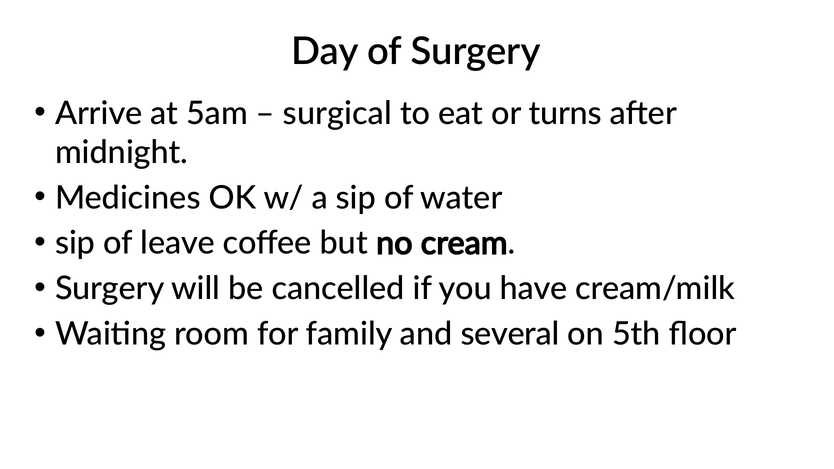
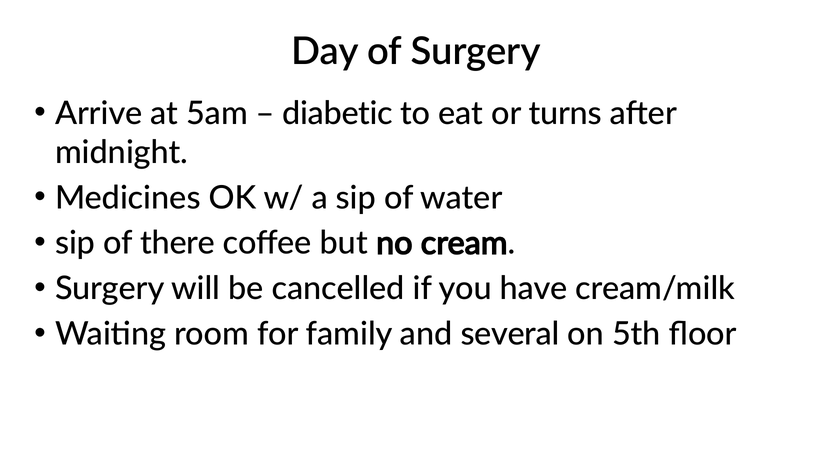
surgical: surgical -> diabetic
leave: leave -> there
